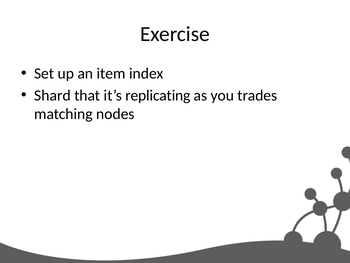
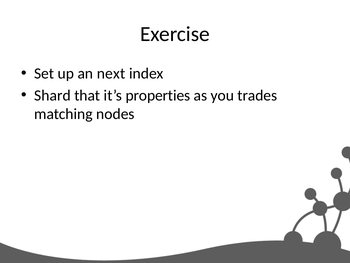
item: item -> next
replicating: replicating -> properties
